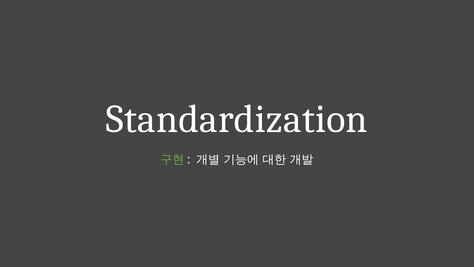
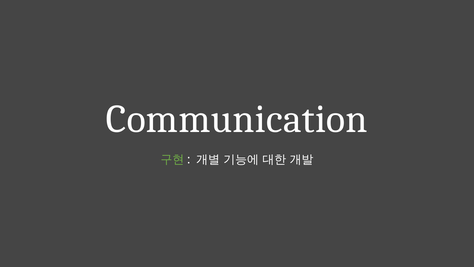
Standardization: Standardization -> Communication
